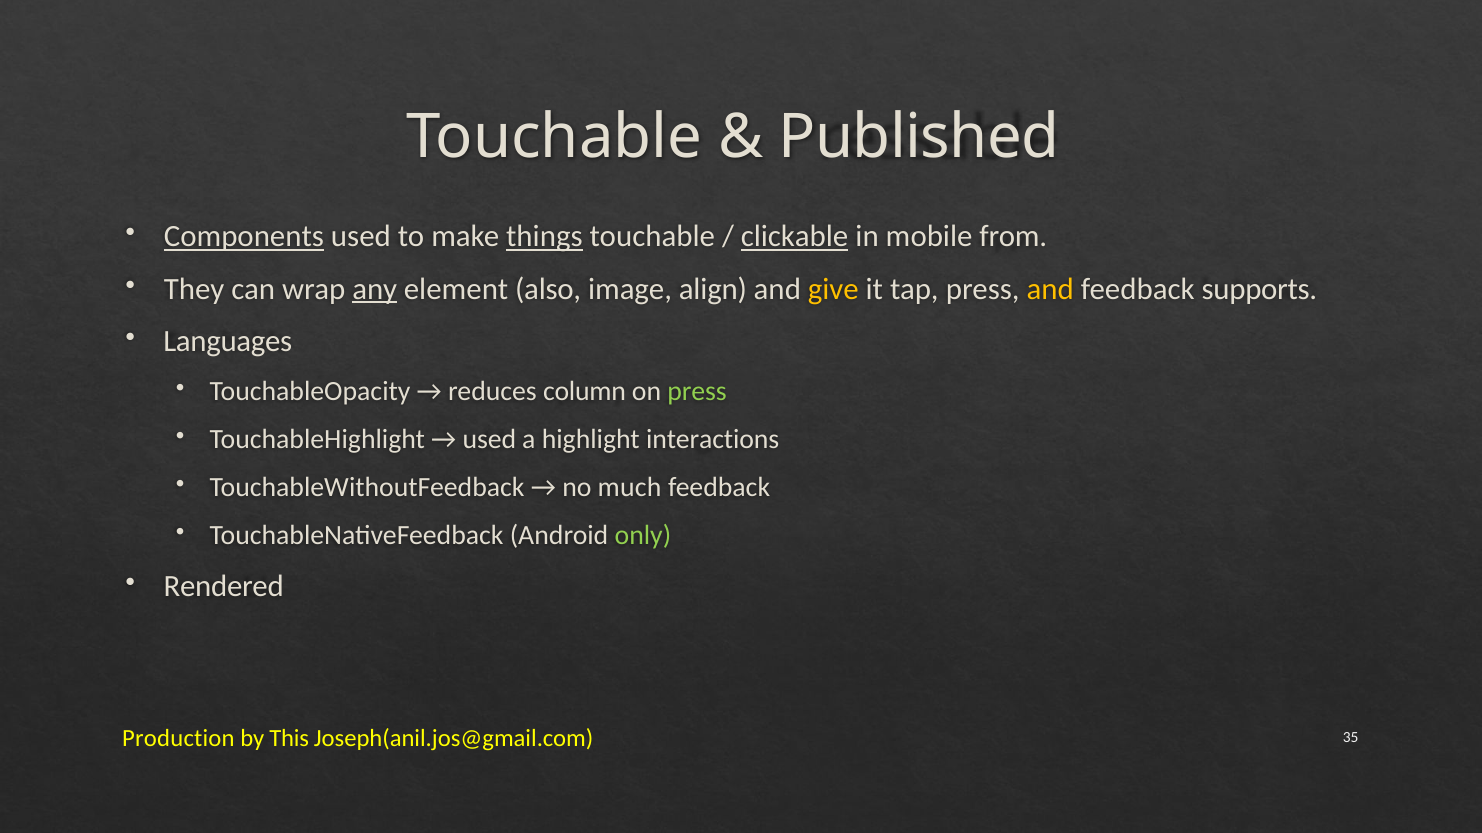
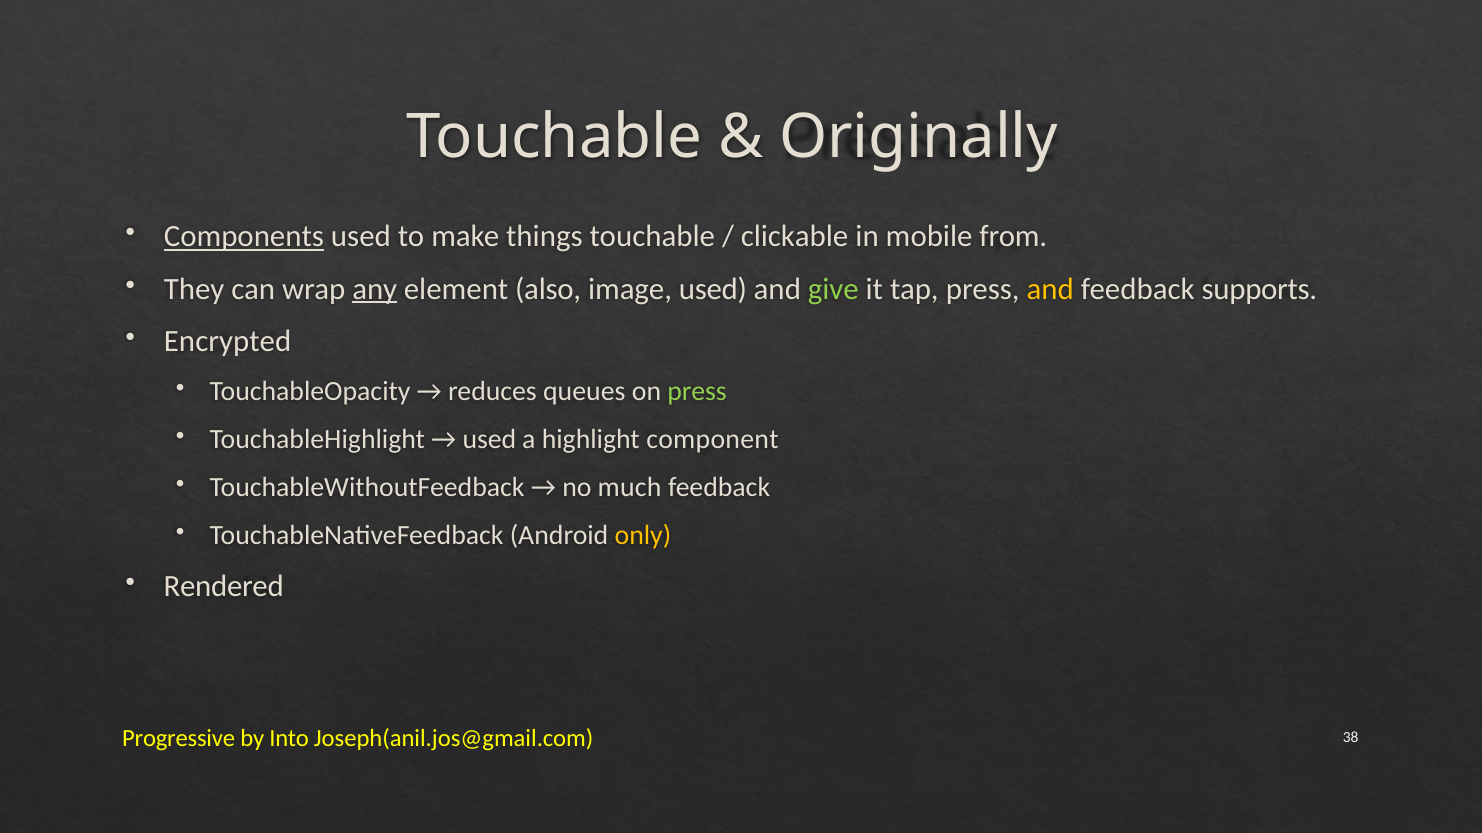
Published: Published -> Originally
things underline: present -> none
clickable underline: present -> none
image align: align -> used
give colour: yellow -> light green
Languages: Languages -> Encrypted
column: column -> queues
interactions: interactions -> component
only colour: light green -> yellow
Production: Production -> Progressive
This: This -> Into
35: 35 -> 38
